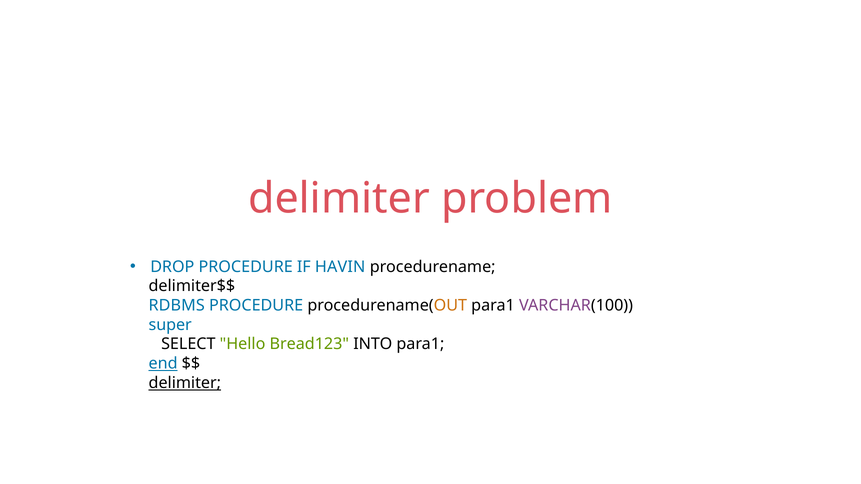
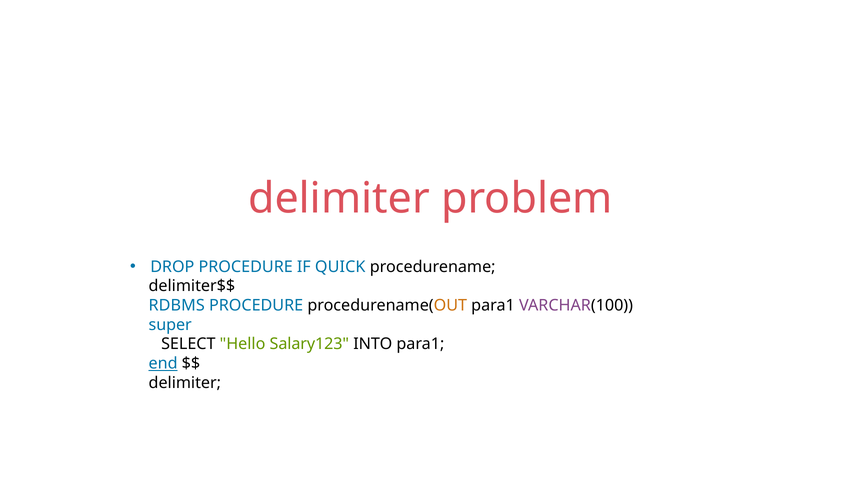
HAVIN: HAVIN -> QUICK
Bread123: Bread123 -> Salary123
delimiter at (185, 383) underline: present -> none
